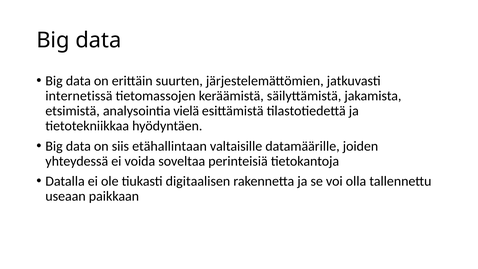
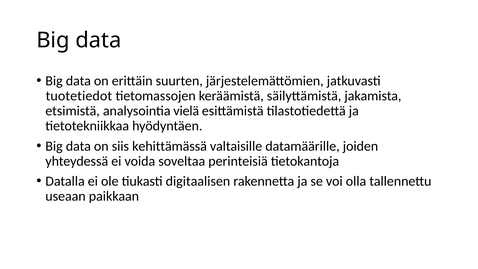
internetissä: internetissä -> tuotetiedot
etähallintaan: etähallintaan -> kehittämässä
